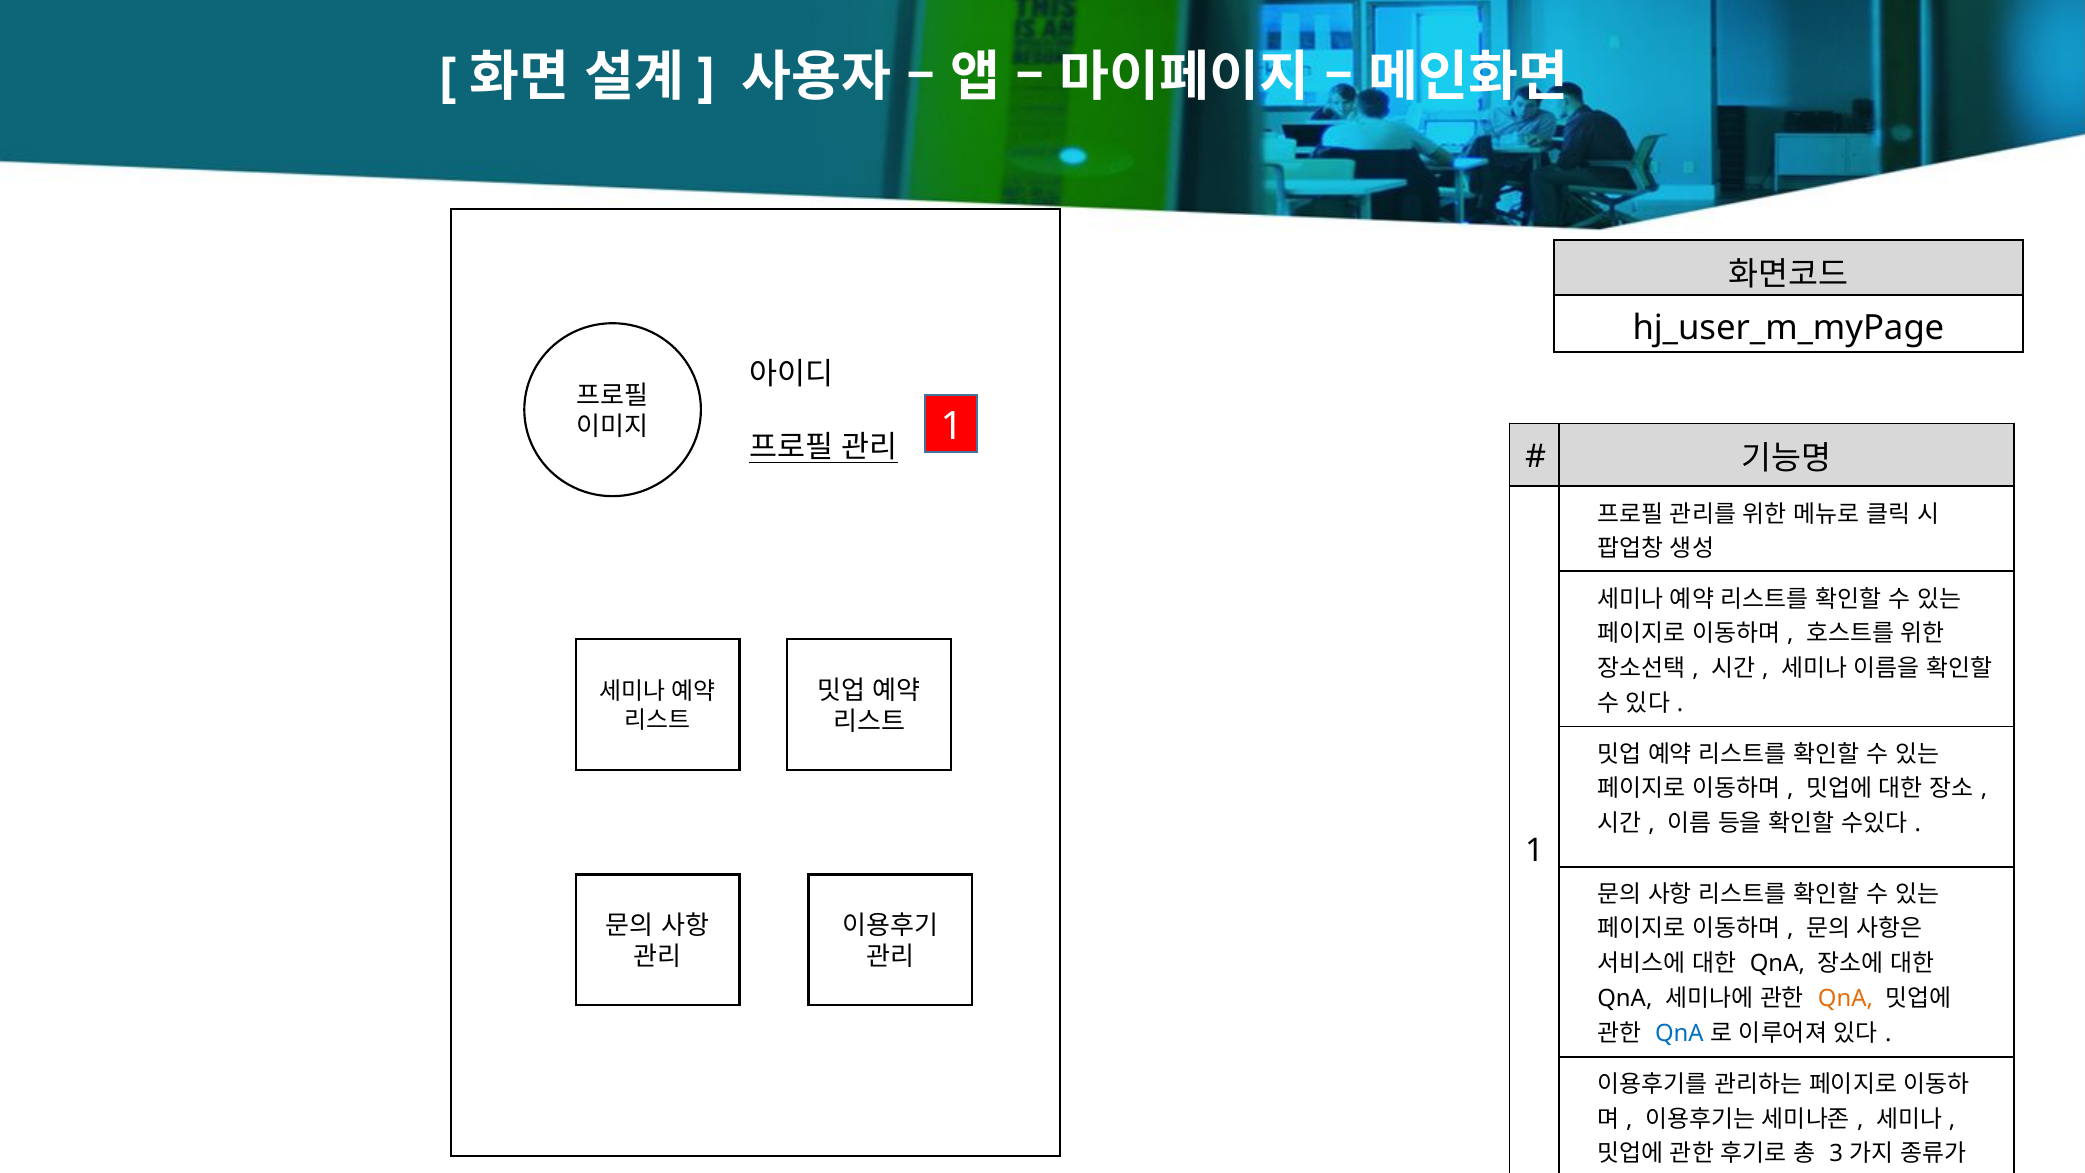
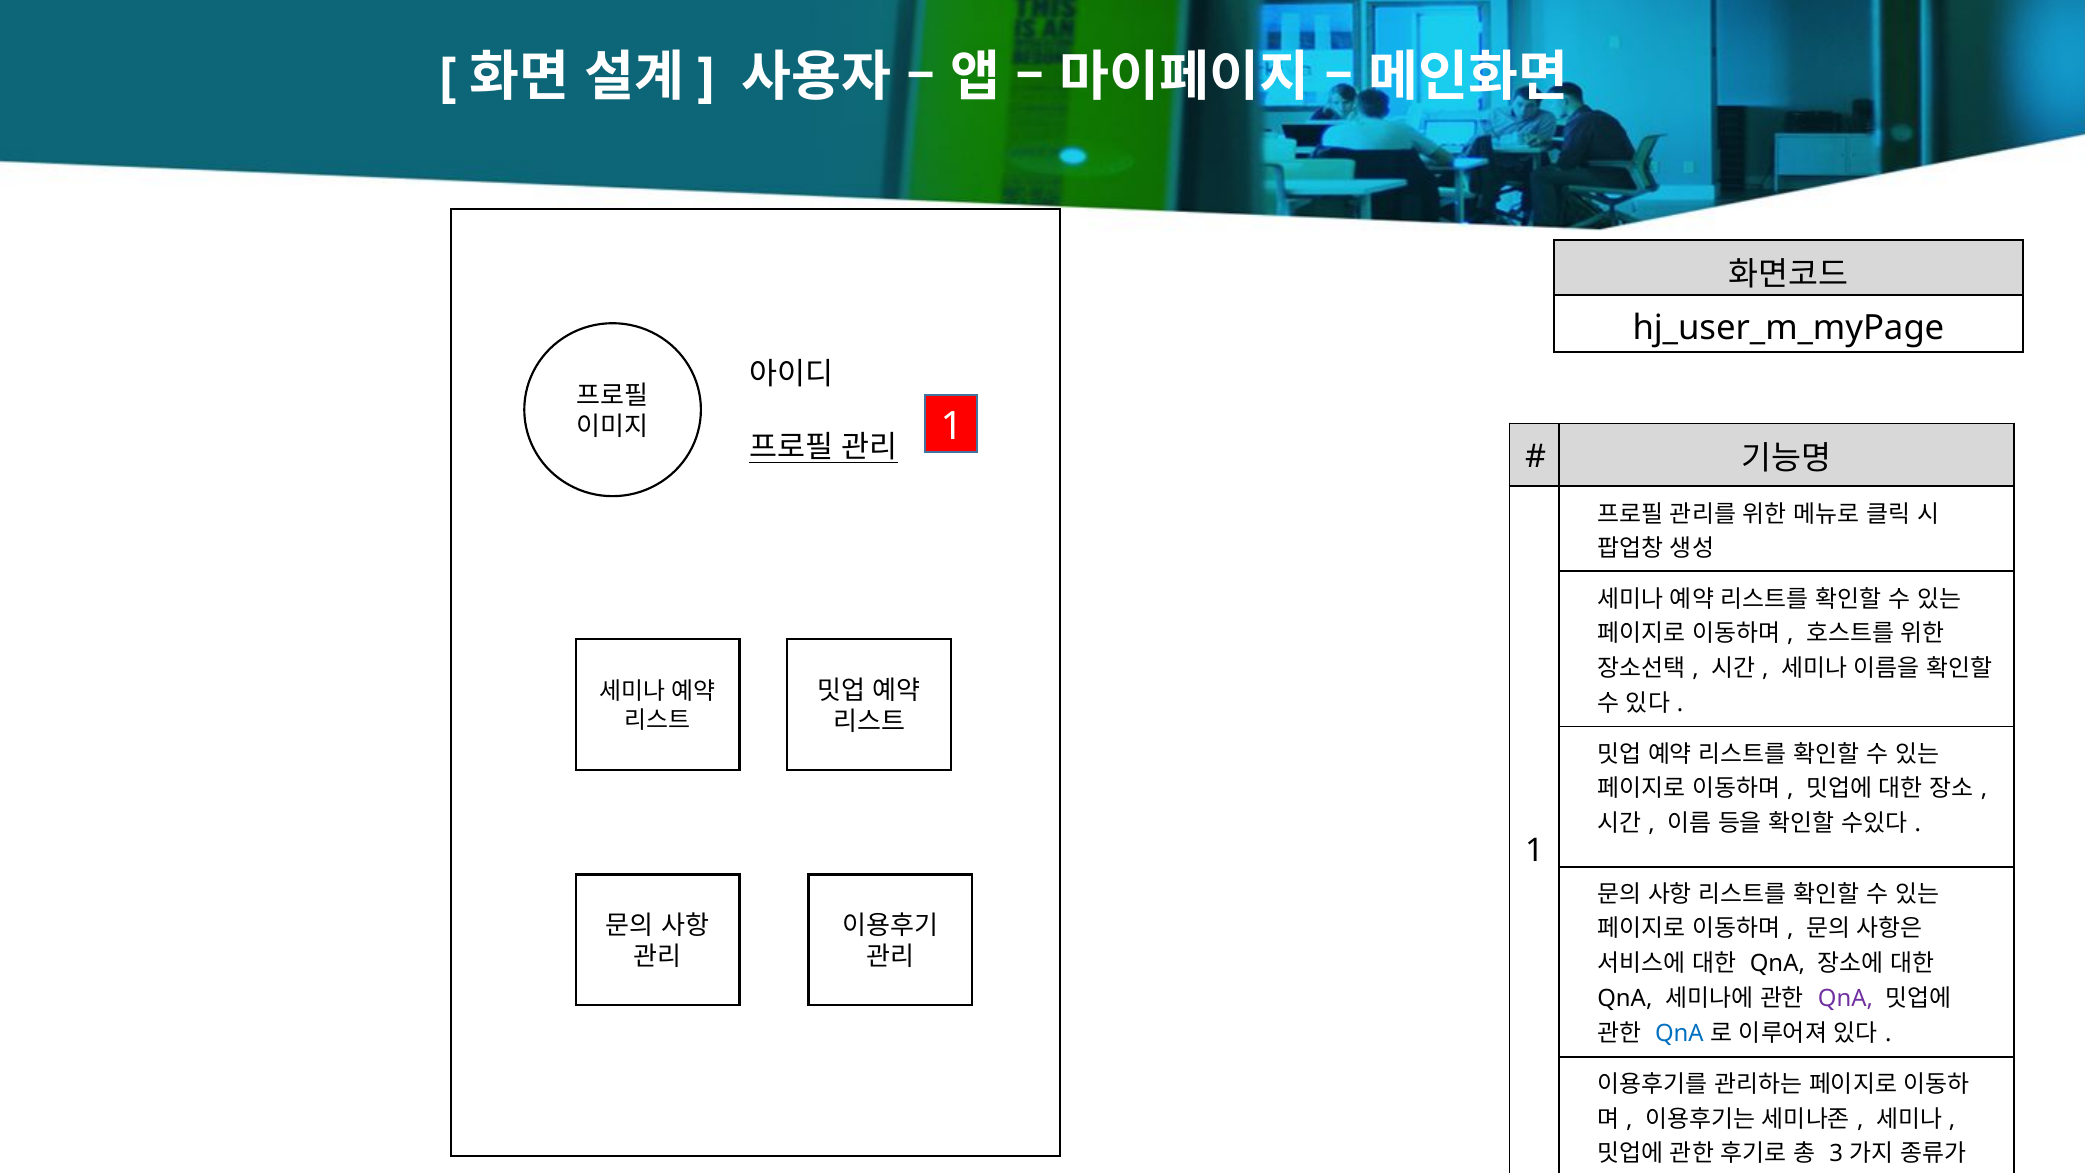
QnA at (1845, 999) colour: orange -> purple
